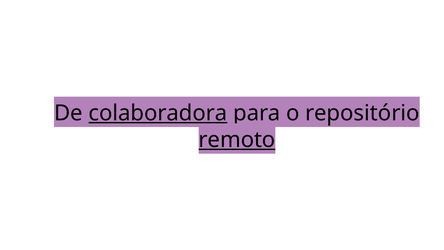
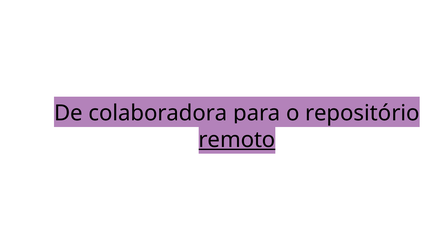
colaboradora underline: present -> none
